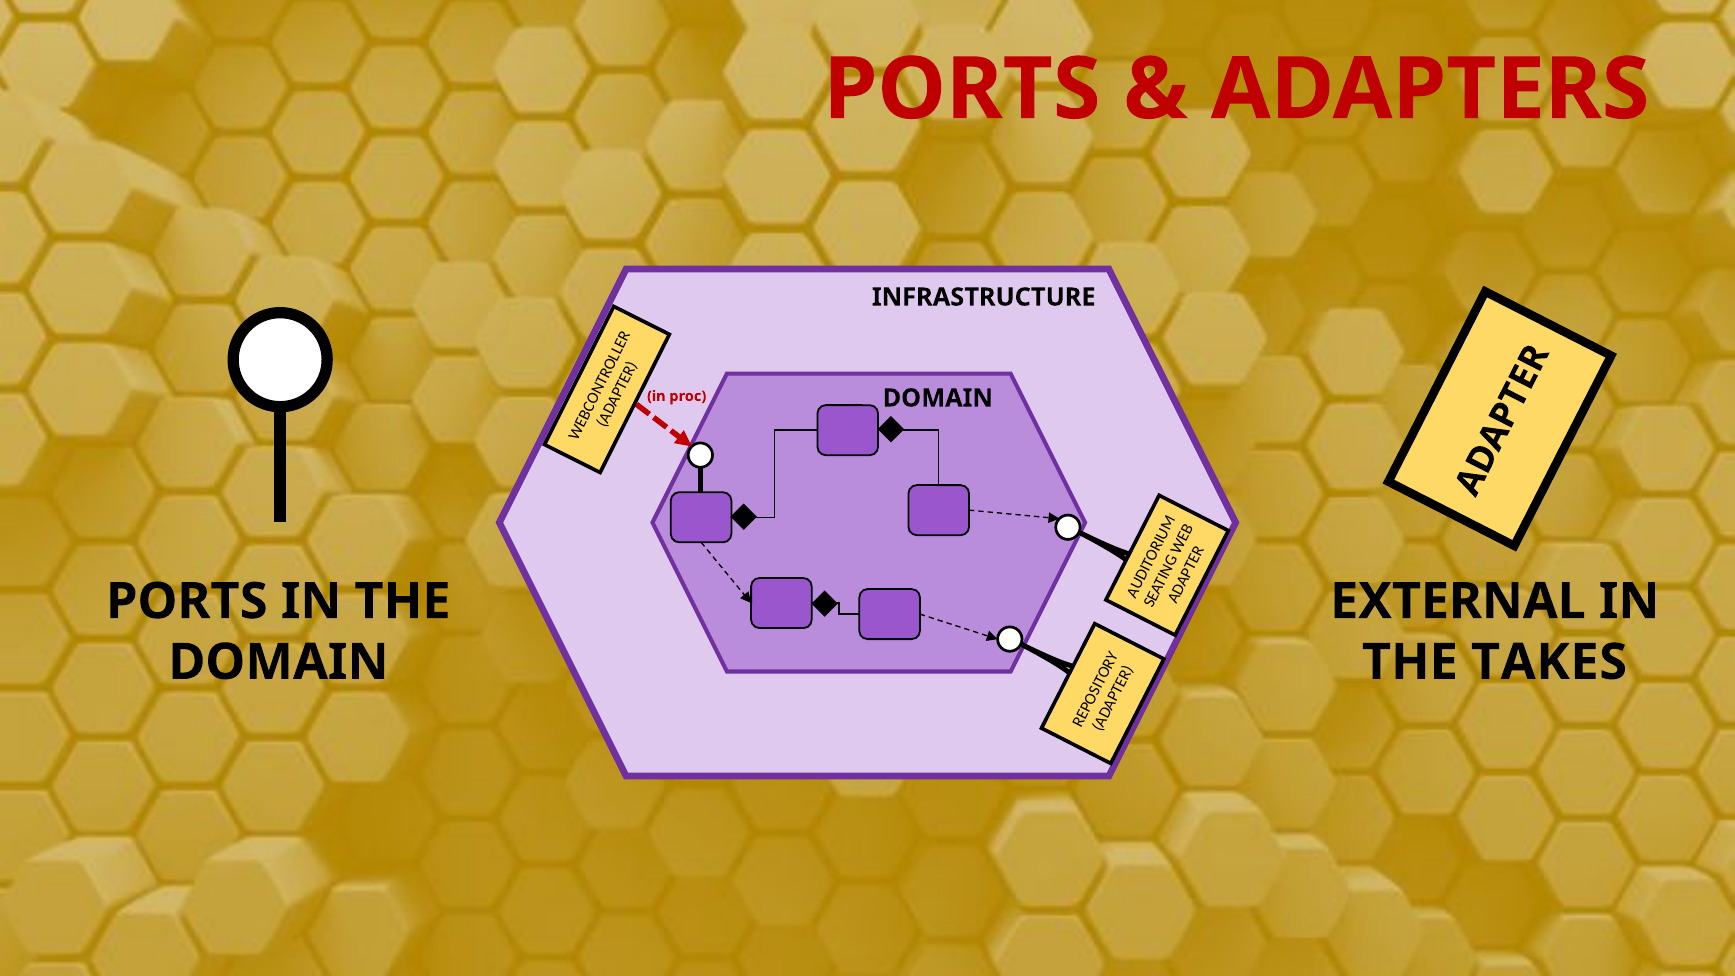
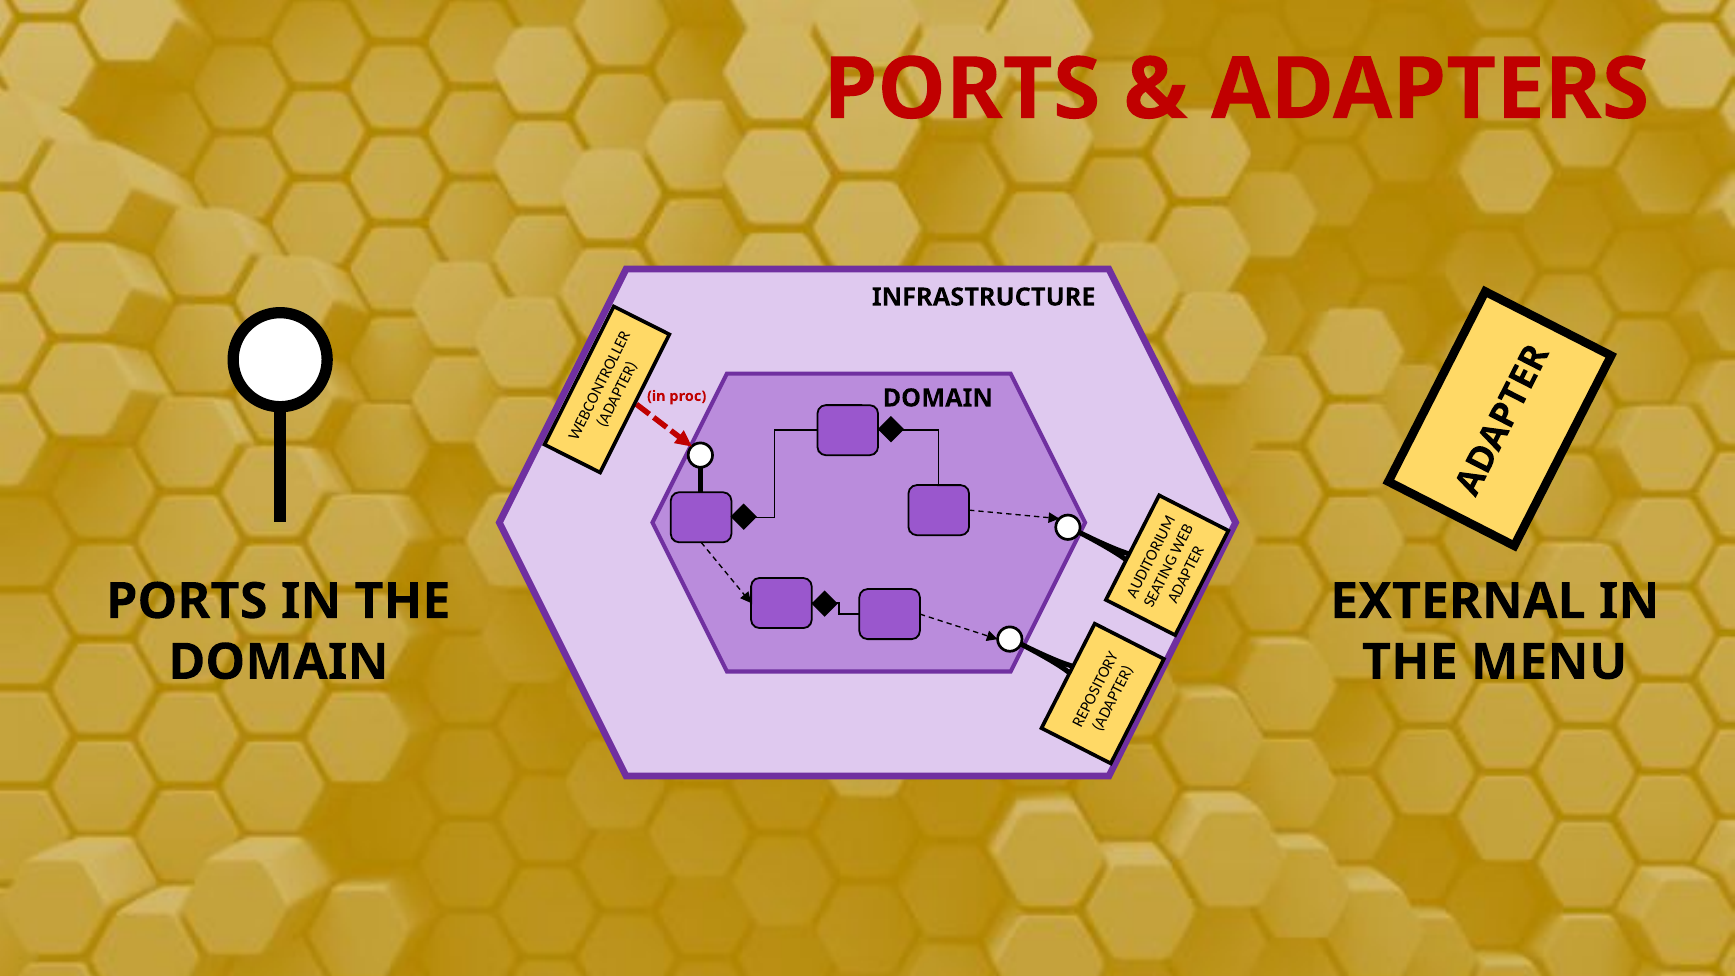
TAKES: TAKES -> MENU
